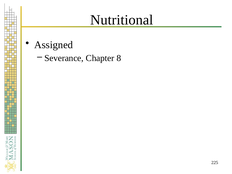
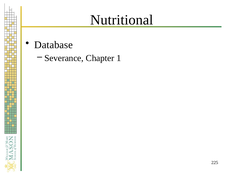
Assigned: Assigned -> Database
8: 8 -> 1
